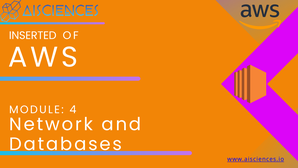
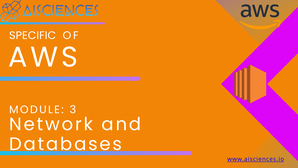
INSERTED: INSERTED -> SPECIFIC
4: 4 -> 3
